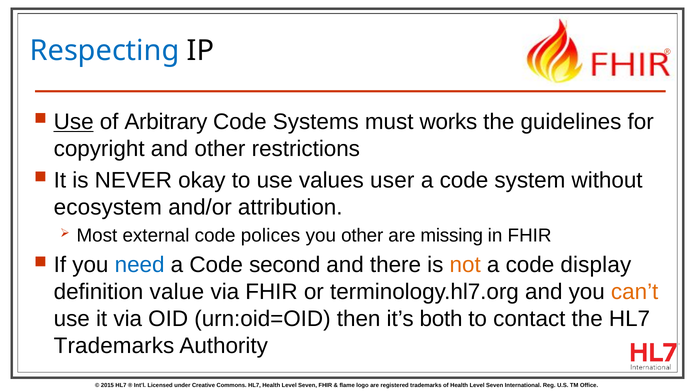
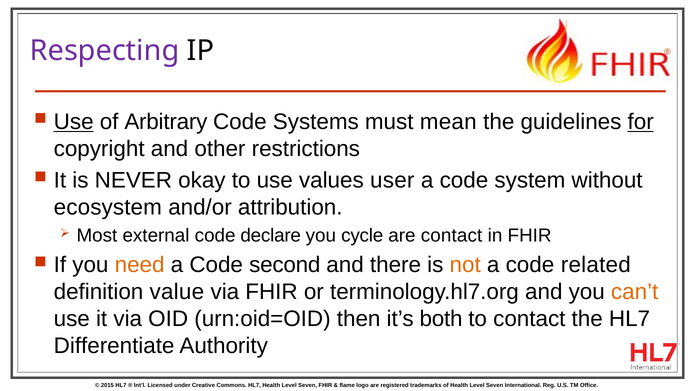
Respecting colour: blue -> purple
works: works -> mean
for underline: none -> present
polices: polices -> declare
you other: other -> cycle
are missing: missing -> contact
need colour: blue -> orange
display: display -> related
Trademarks at (114, 346): Trademarks -> Differentiate
